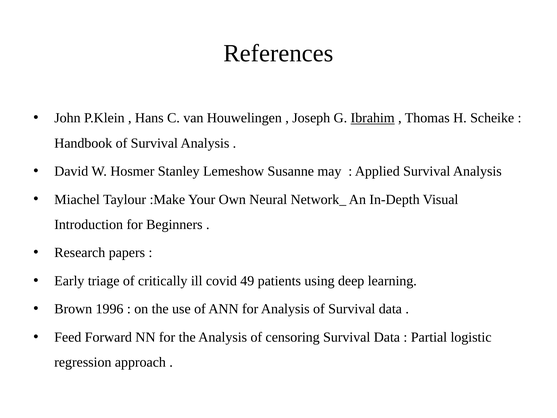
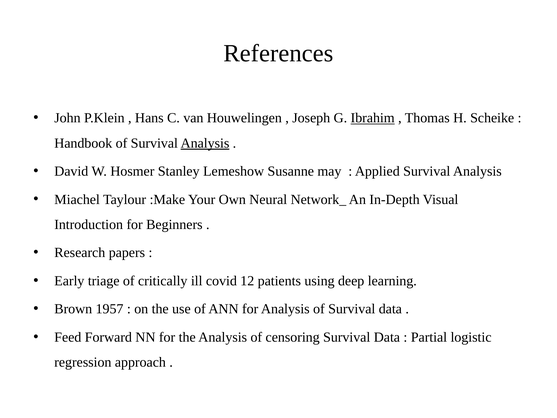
Analysis at (205, 143) underline: none -> present
49: 49 -> 12
1996: 1996 -> 1957
